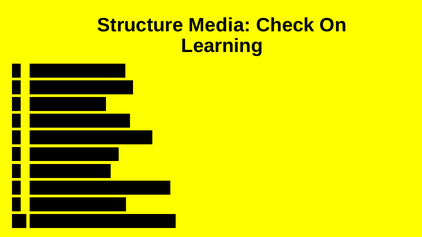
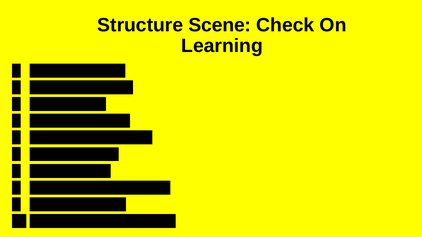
Structure Media: Media -> Scene
